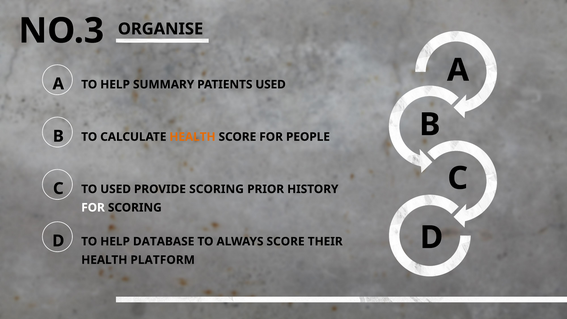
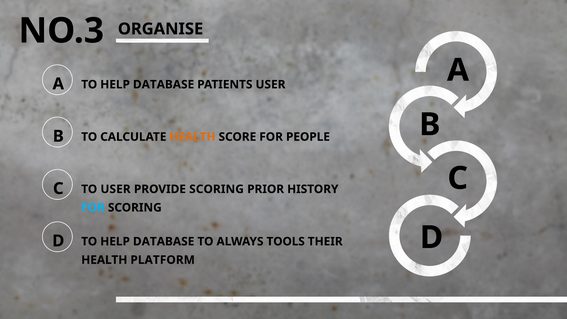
SUMMARY at (164, 84): SUMMARY -> DATABASE
PATIENTS USED: USED -> USER
TO USED: USED -> USER
FOR at (93, 208) colour: white -> light blue
ALWAYS SCORE: SCORE -> TOOLS
